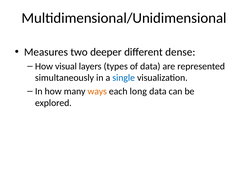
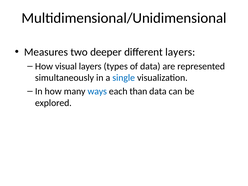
different dense: dense -> layers
ways colour: orange -> blue
long: long -> than
